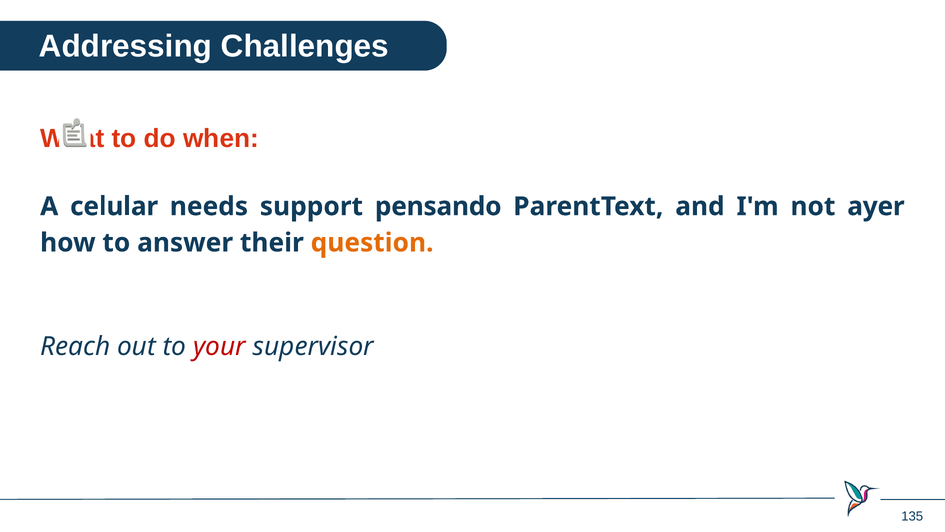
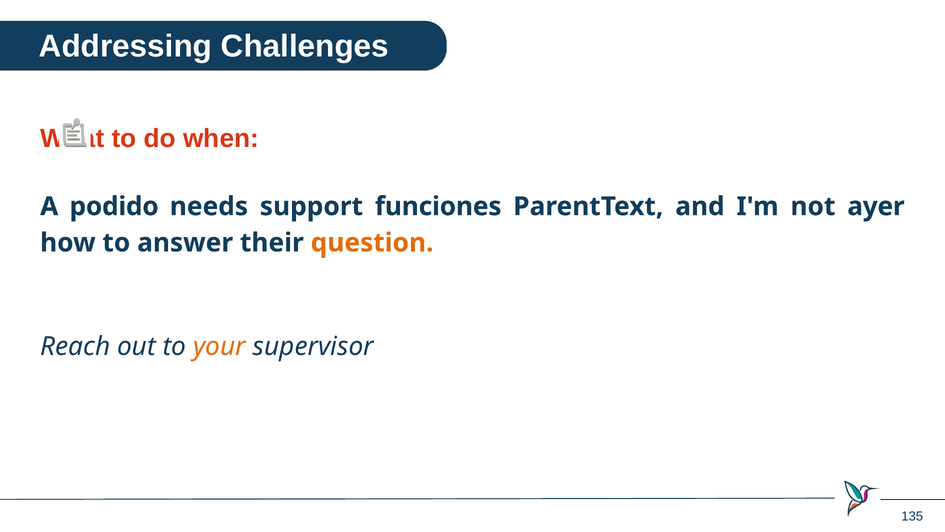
celular: celular -> podido
pensando: pensando -> funciones
your colour: red -> orange
